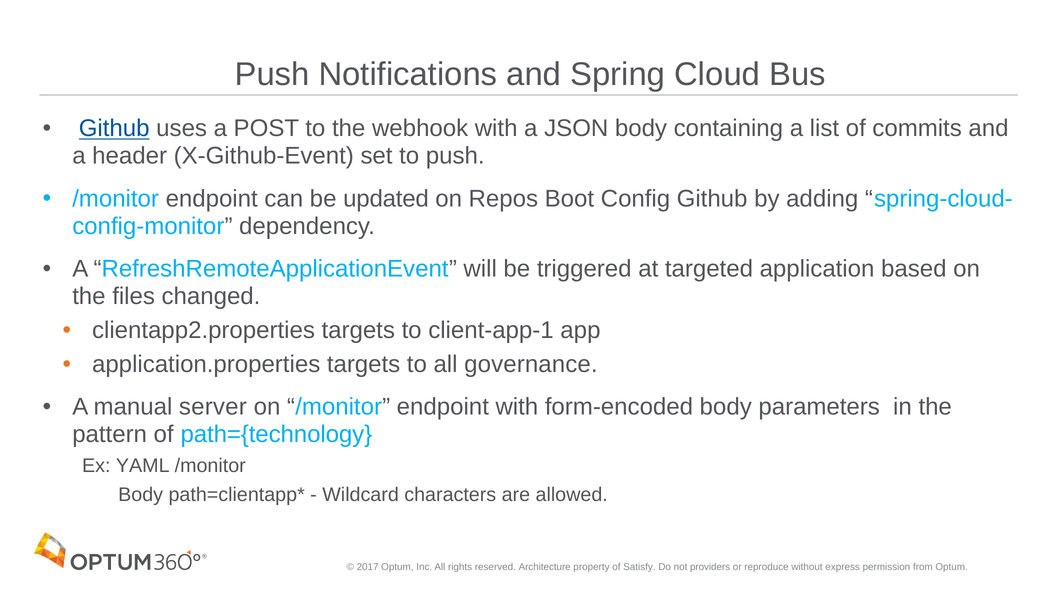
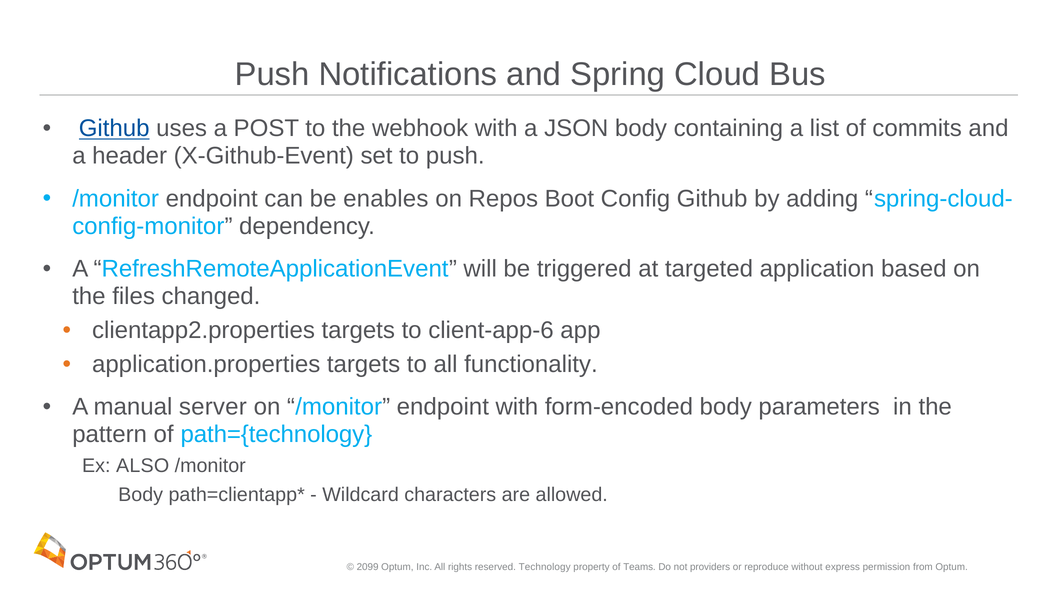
updated: updated -> enables
client-app-1: client-app-1 -> client-app-6
governance: governance -> functionality
YAML: YAML -> ALSO
2017: 2017 -> 2099
Architecture: Architecture -> Technology
Satisfy: Satisfy -> Teams
